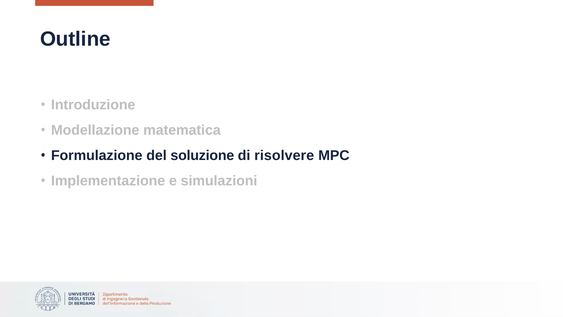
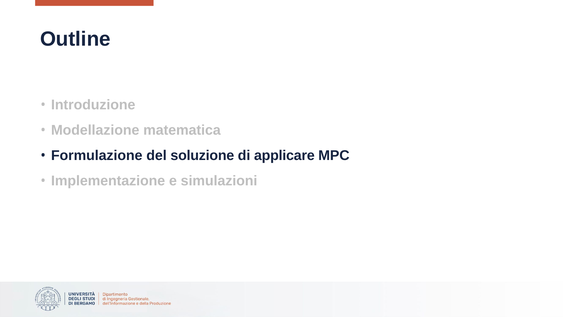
risolvere: risolvere -> applicare
